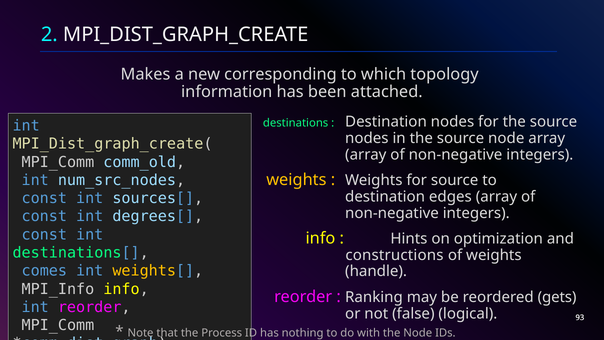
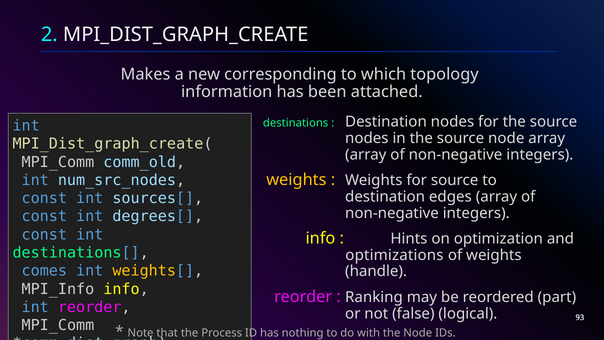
constructions: constructions -> optimizations
gets: gets -> part
